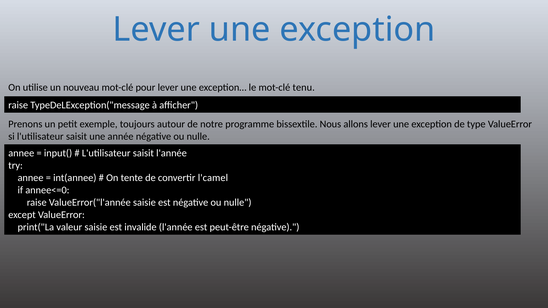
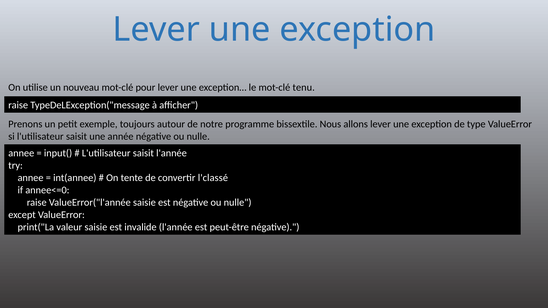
l'camel: l'camel -> l'classé
